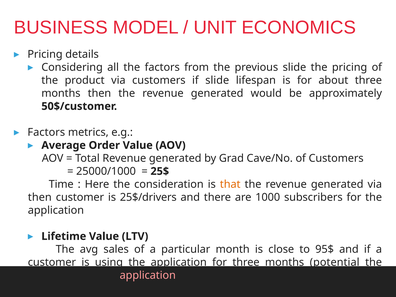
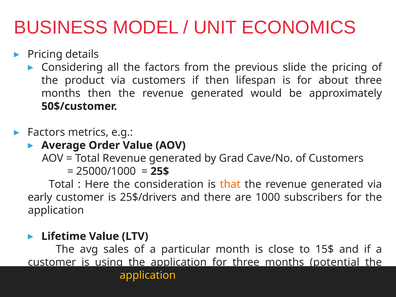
if slide: slide -> then
Time at (61, 184): Time -> Total
then at (40, 197): then -> early
95$: 95$ -> 15$
application at (148, 275) colour: pink -> yellow
